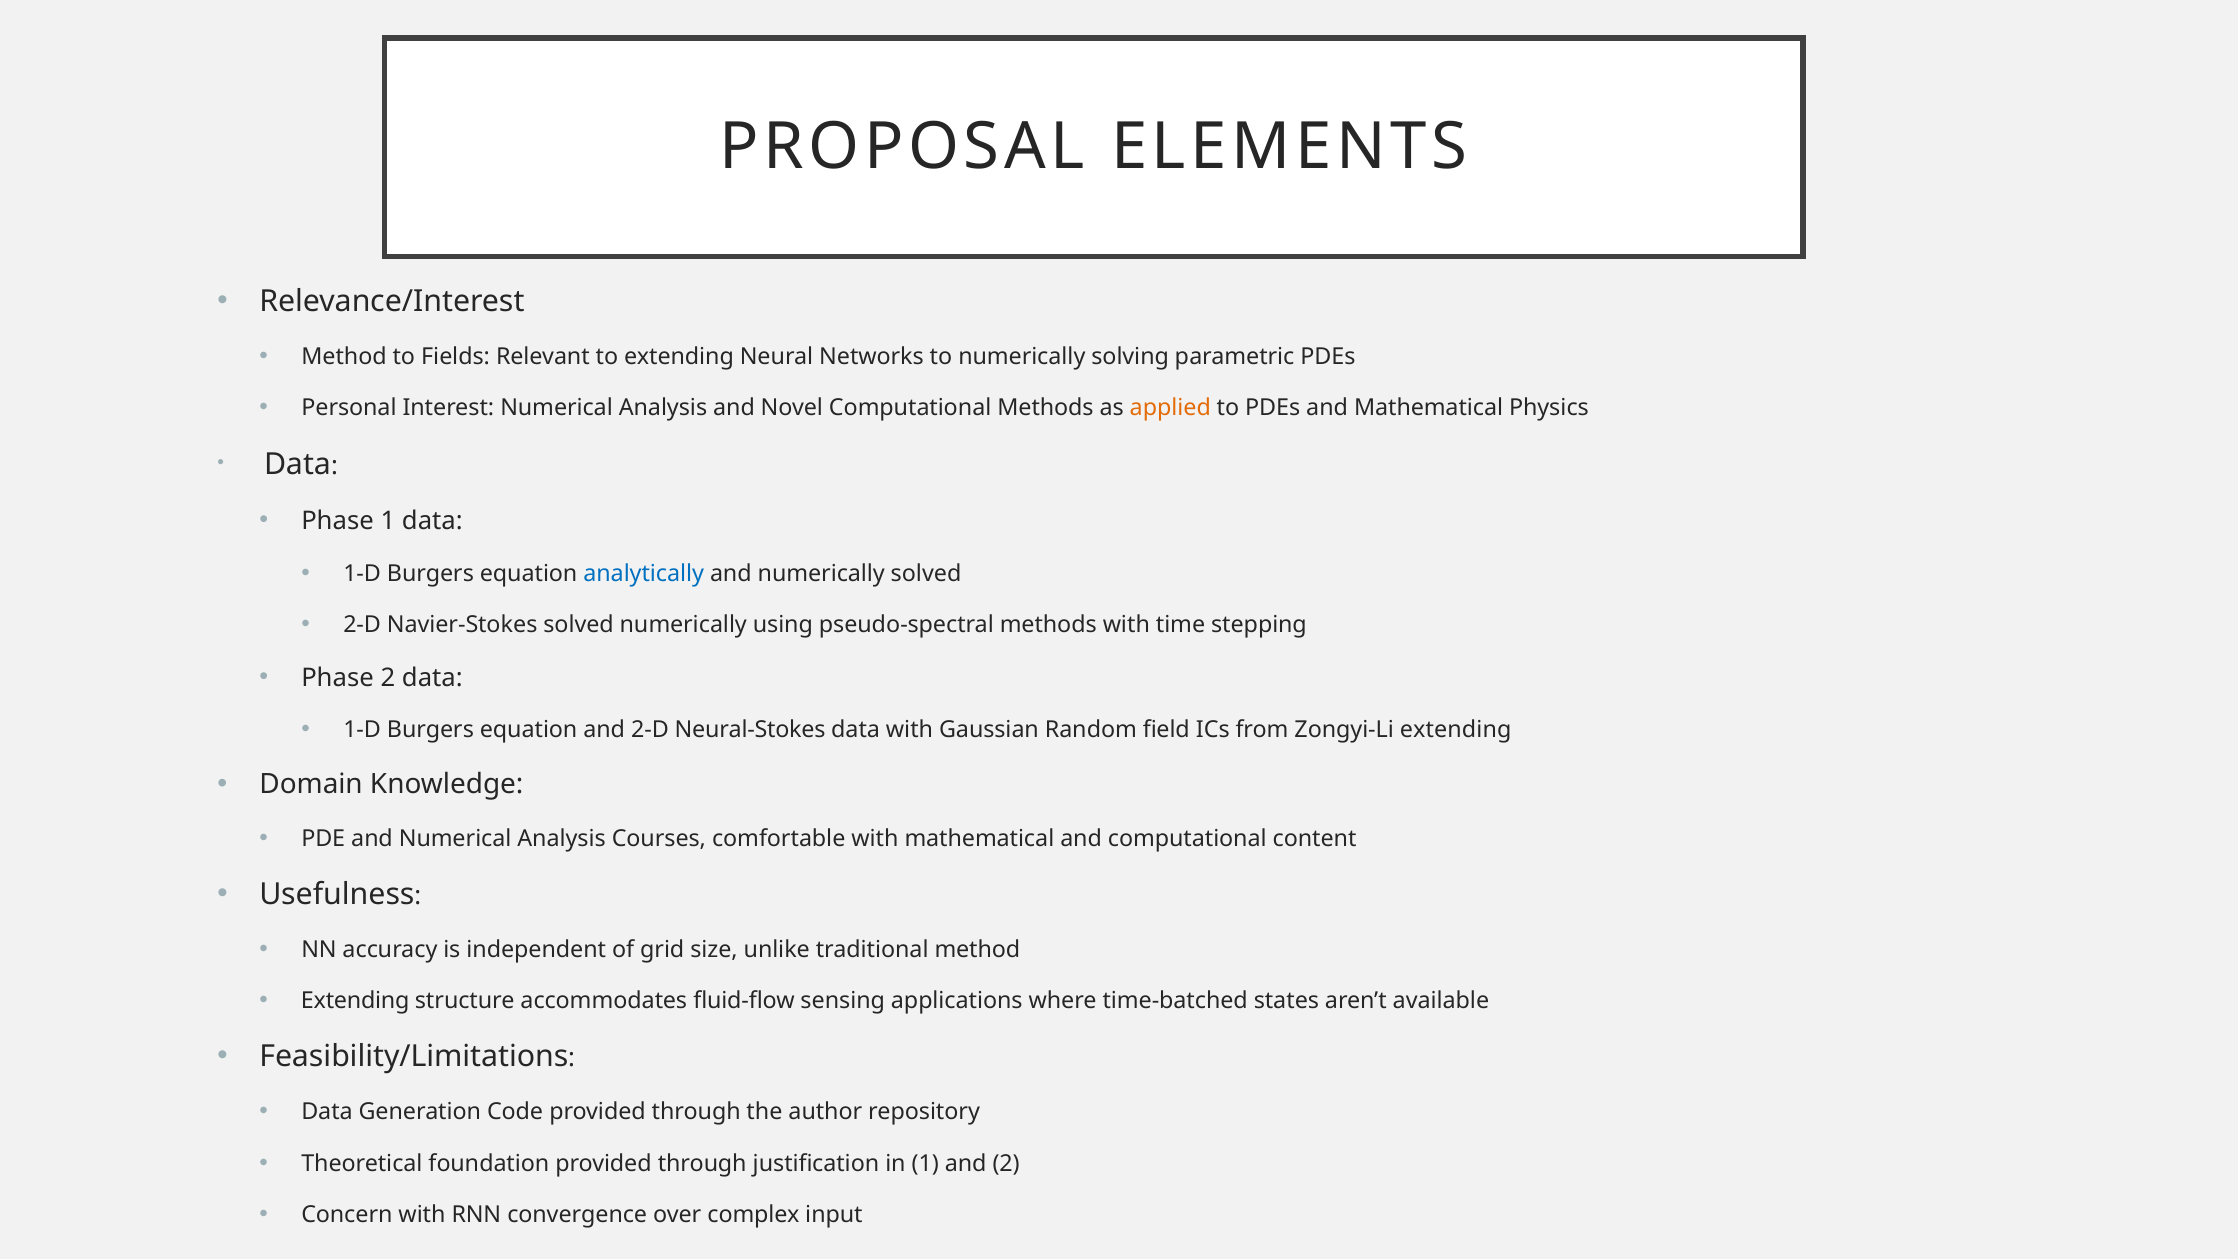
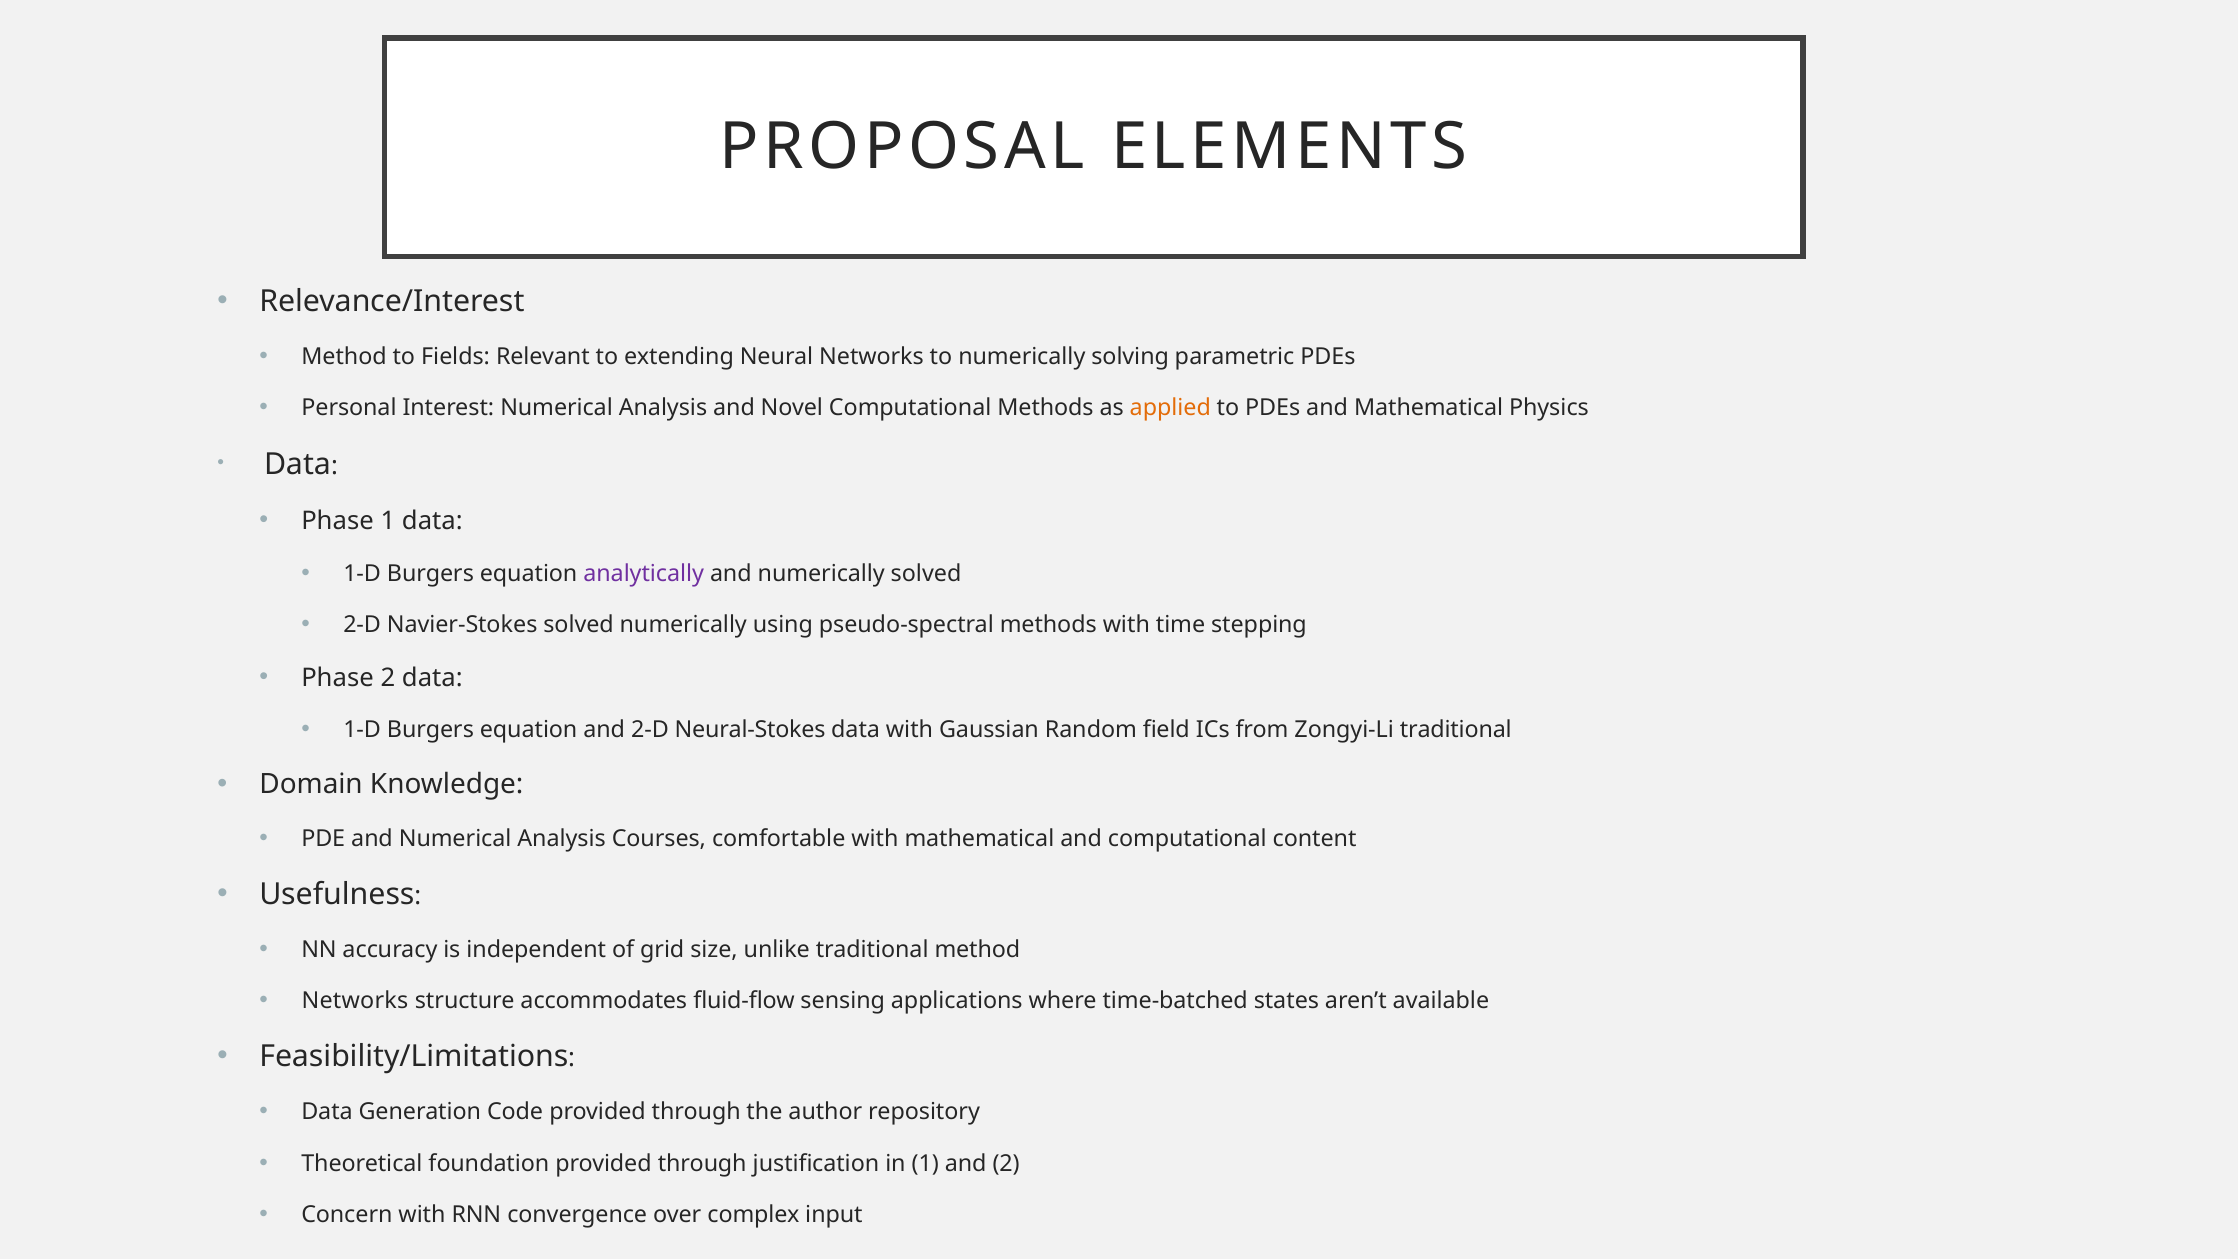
analytically colour: blue -> purple
Zongyi-Li extending: extending -> traditional
Extending at (355, 1001): Extending -> Networks
